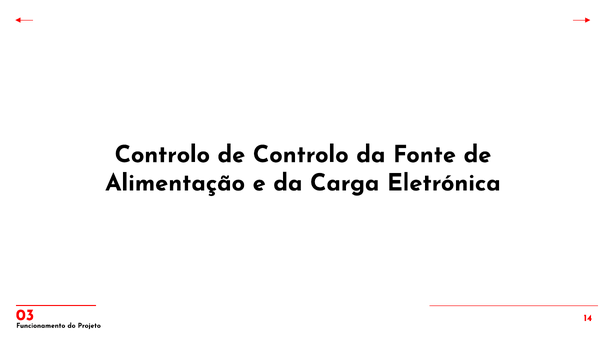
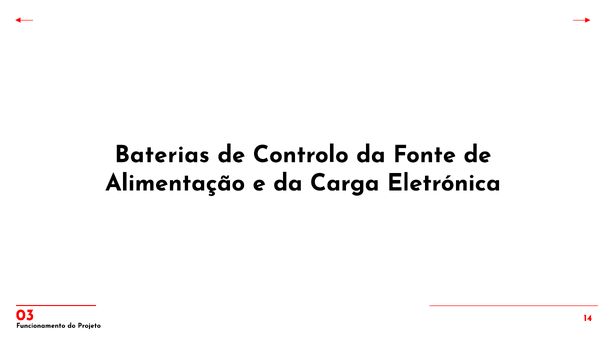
Controlo at (162, 154): Controlo -> Baterias
